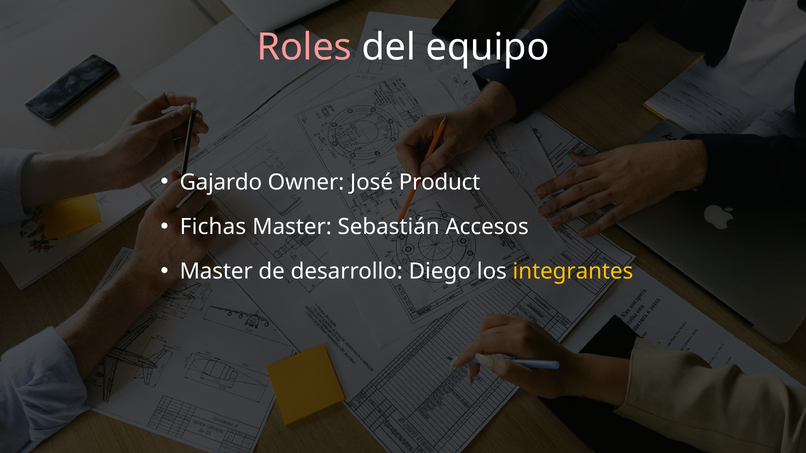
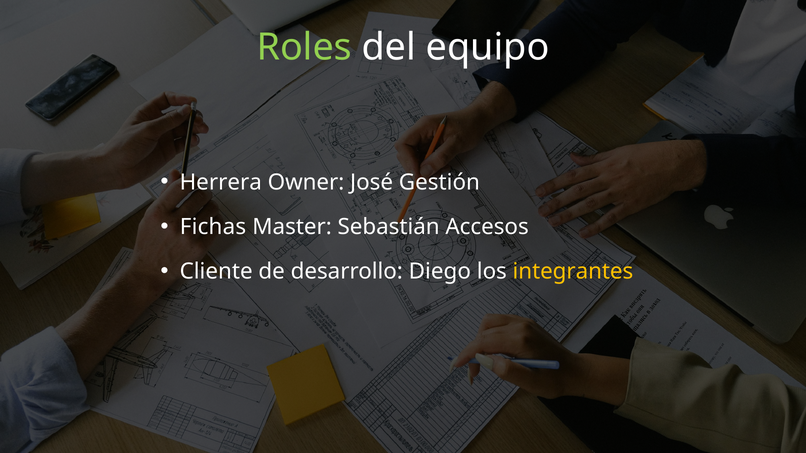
Roles colour: pink -> light green
Gajardo: Gajardo -> Herrera
Product: Product -> Gestión
Master at (216, 272): Master -> Cliente
